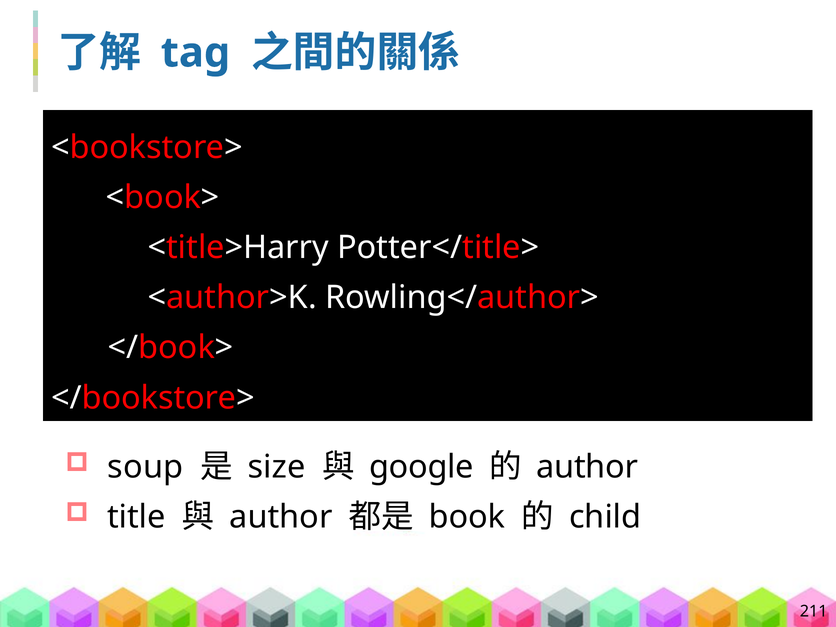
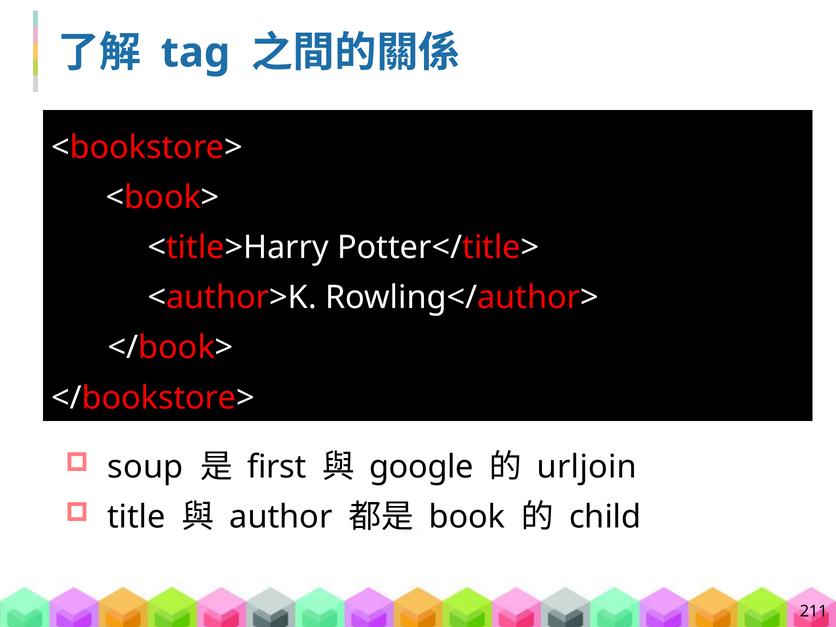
size: size -> first
author at (587, 467): author -> urljoin
